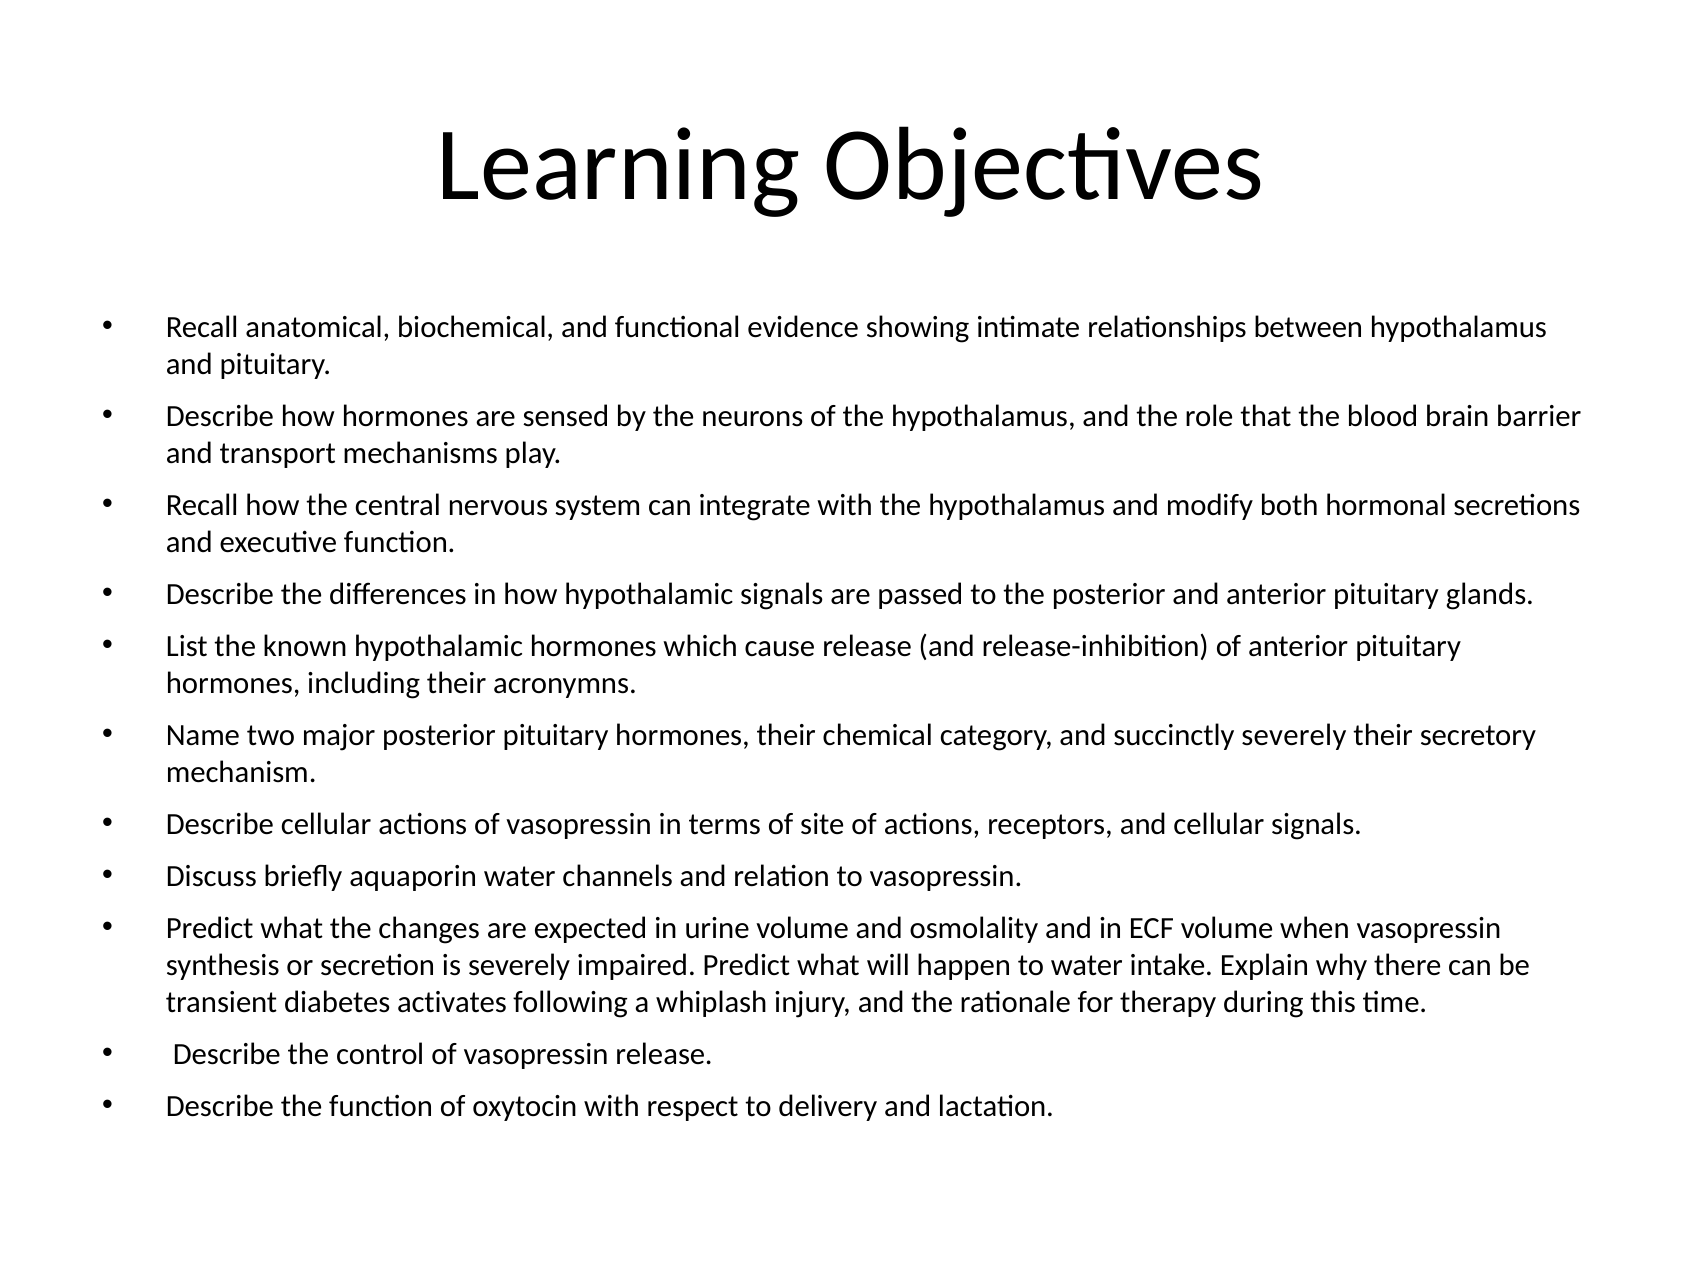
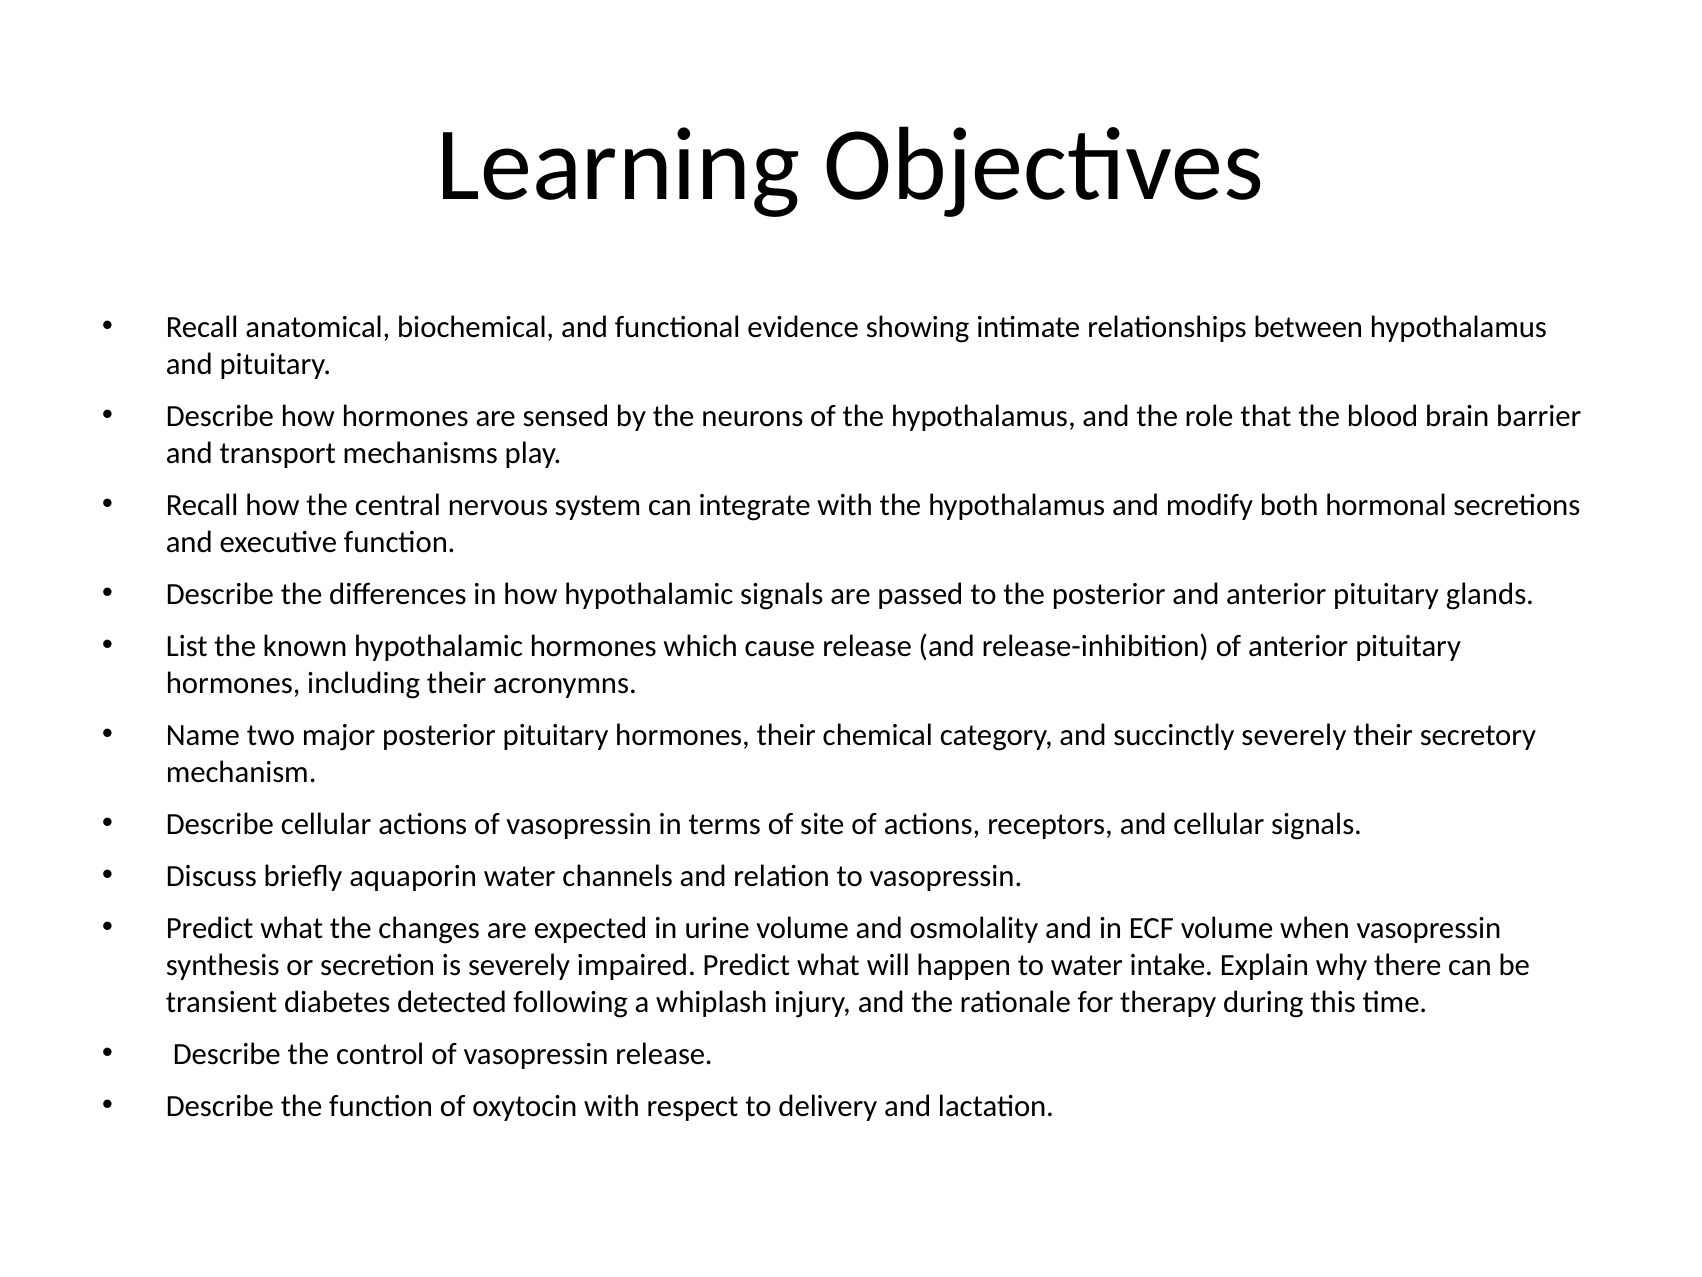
activates: activates -> detected
